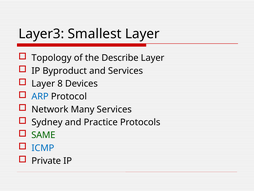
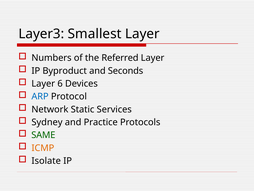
Topology: Topology -> Numbers
Describe: Describe -> Referred
and Services: Services -> Seconds
8: 8 -> 6
Many: Many -> Static
ICMP colour: blue -> orange
Private: Private -> Isolate
